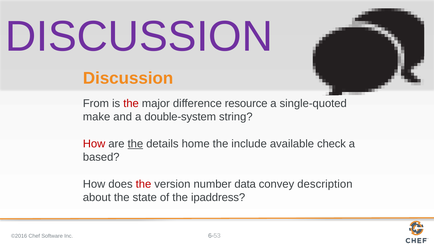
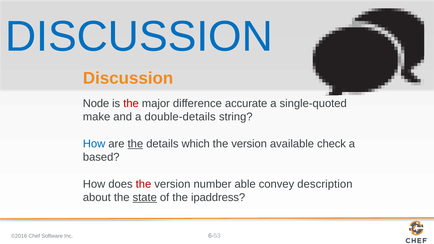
DISCUSSION at (139, 37) colour: purple -> blue
From: From -> Node
resource: resource -> accurate
double-system: double-system -> double-details
How at (94, 144) colour: red -> blue
home: home -> which
include at (249, 144): include -> version
data: data -> able
state underline: none -> present
